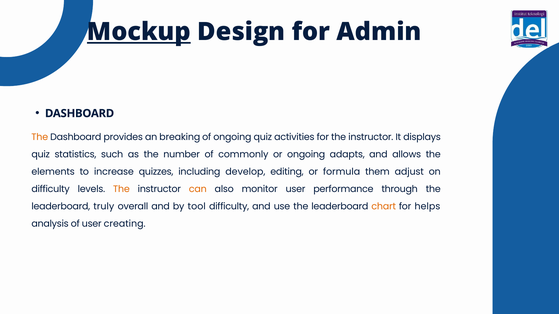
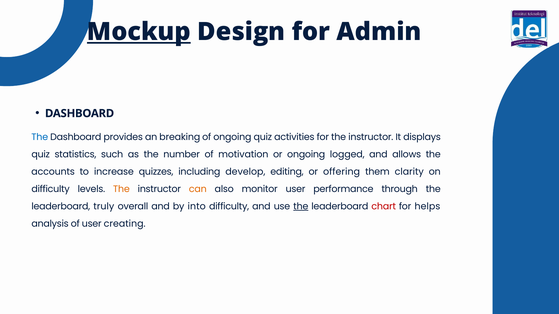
The at (40, 137) colour: orange -> blue
commonly: commonly -> motivation
adapts: adapts -> logged
elements: elements -> accounts
formula: formula -> offering
adjust: adjust -> clarity
tool: tool -> into
the at (301, 207) underline: none -> present
chart colour: orange -> red
